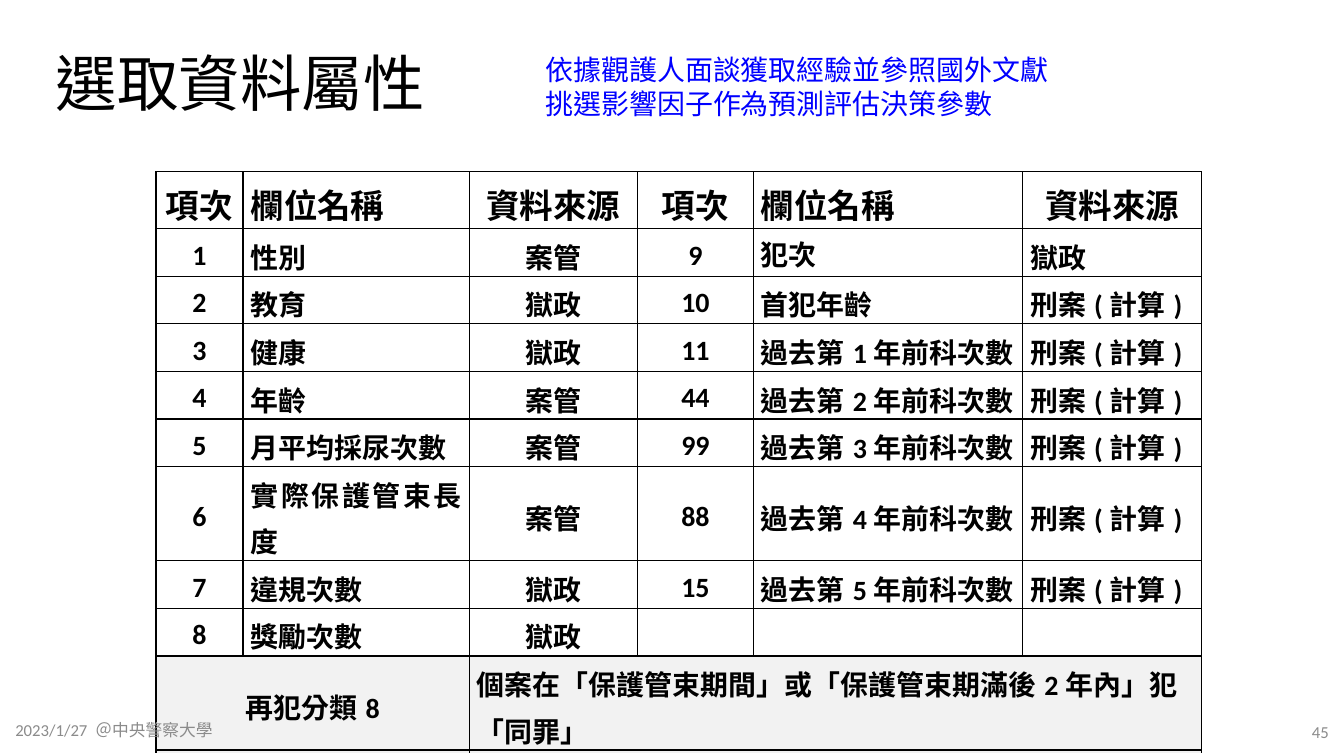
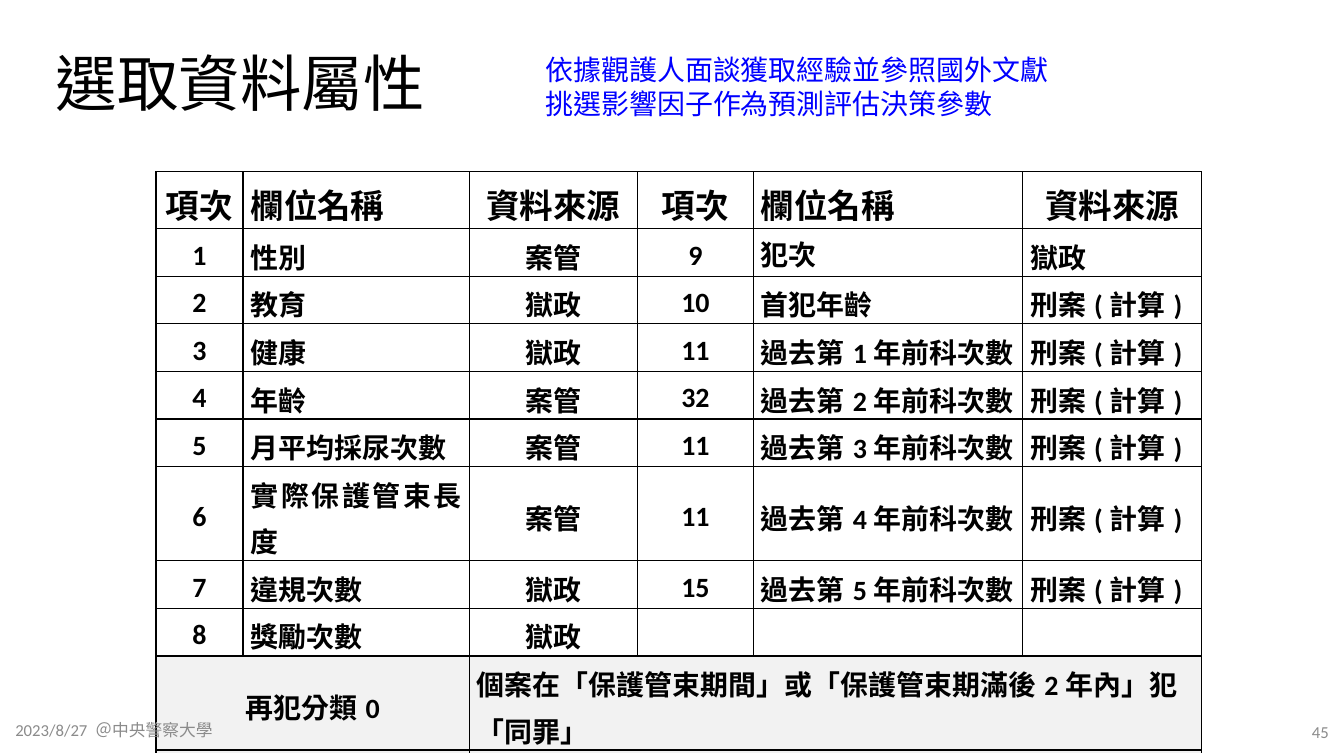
44: 44 -> 32
99 at (695, 447): 99 -> 11
88 at (695, 518): 88 -> 11
8 at (373, 710): 8 -> 0
2023/1/27: 2023/1/27 -> 2023/8/27
